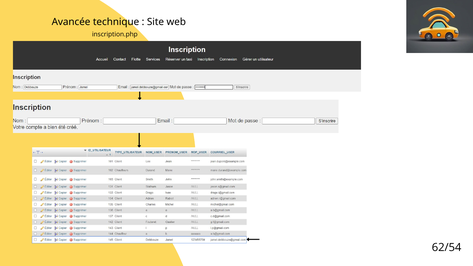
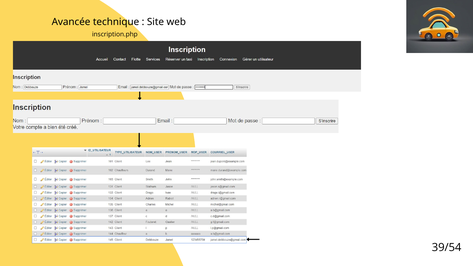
62/54: 62/54 -> 39/54
